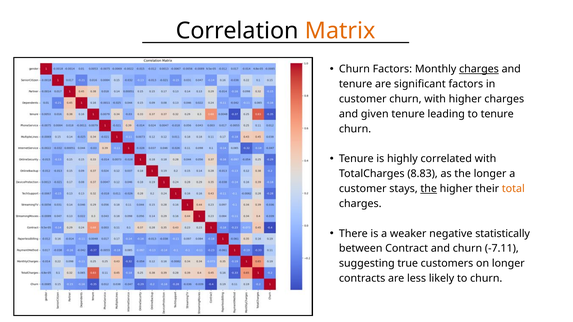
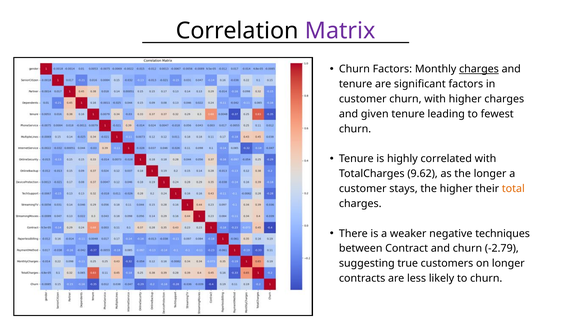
Matrix colour: orange -> purple
to tenure: tenure -> fewest
8.83: 8.83 -> 9.62
the at (429, 189) underline: present -> none
statistically: statistically -> techniques
-7.11: -7.11 -> -2.79
